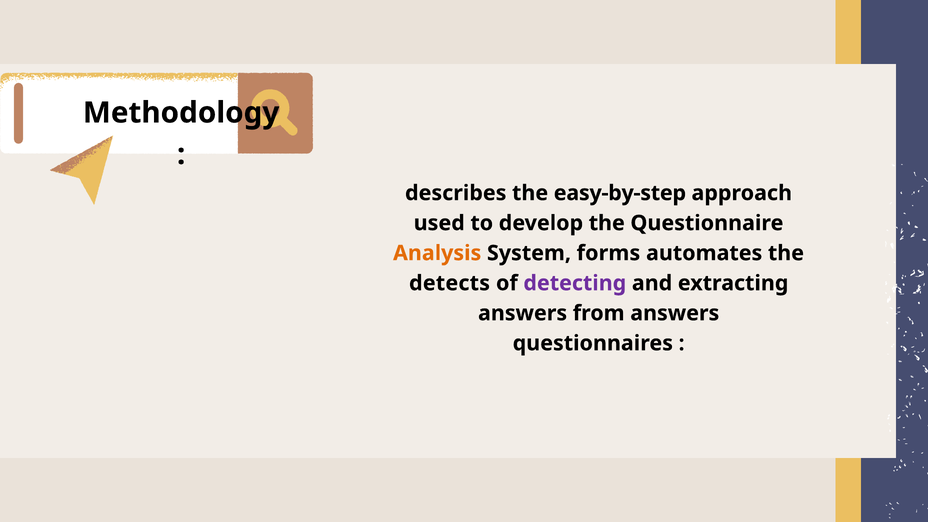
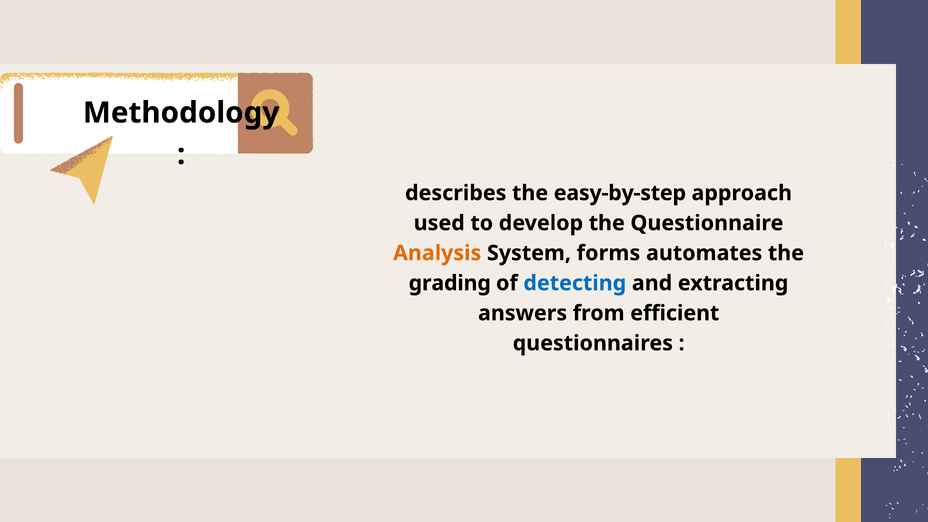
detects: detects -> grading
detecting colour: purple -> blue
from answers: answers -> efficient
